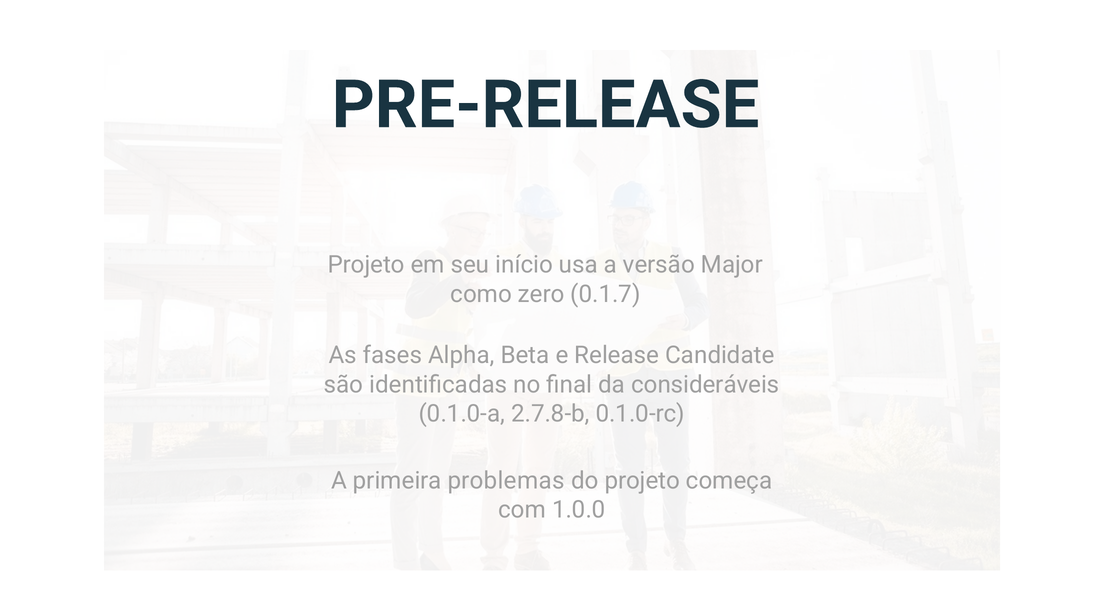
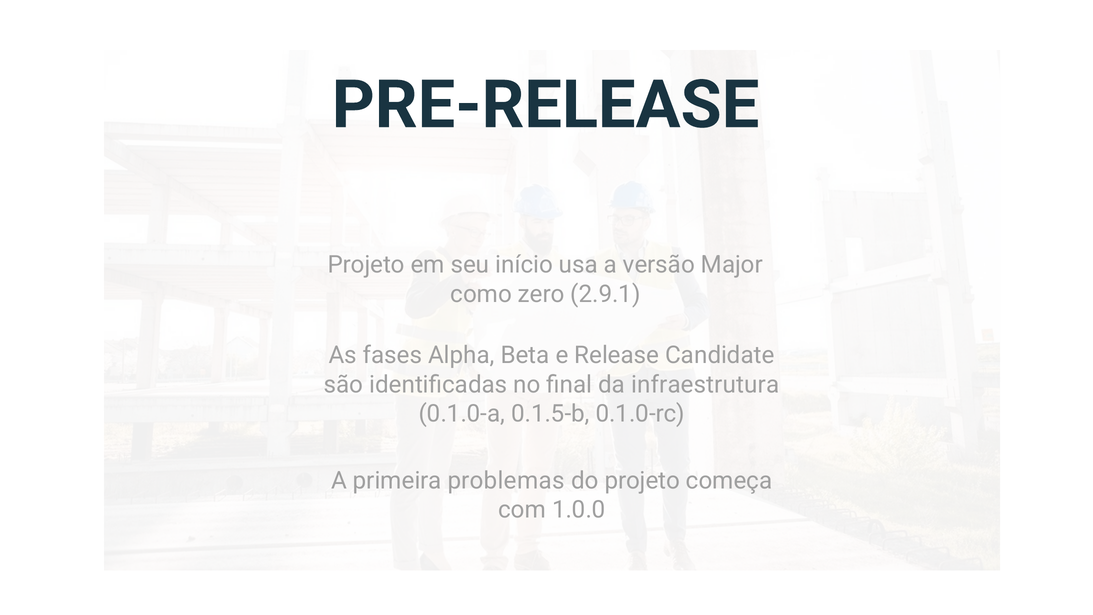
0.1.7: 0.1.7 -> 2.9.1
consideráveis: consideráveis -> infraestrutura
2.7.8-b: 2.7.8-b -> 0.1.5-b
